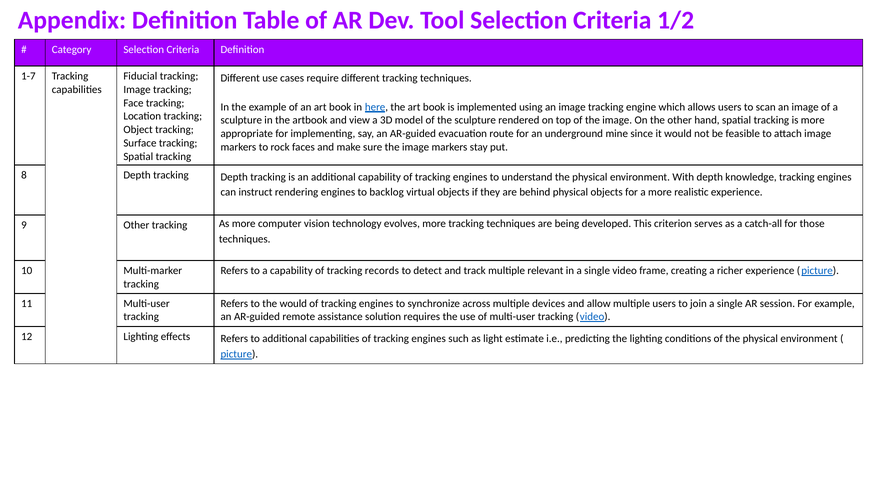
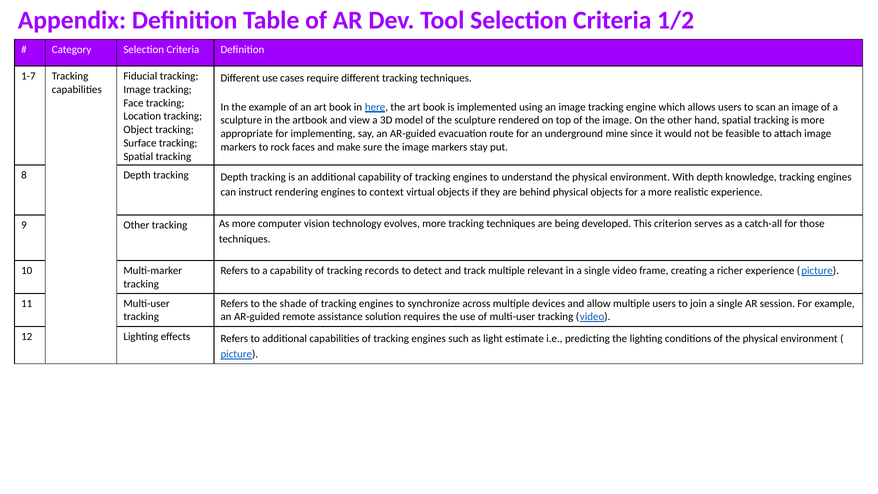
backlog: backlog -> context
the would: would -> shade
